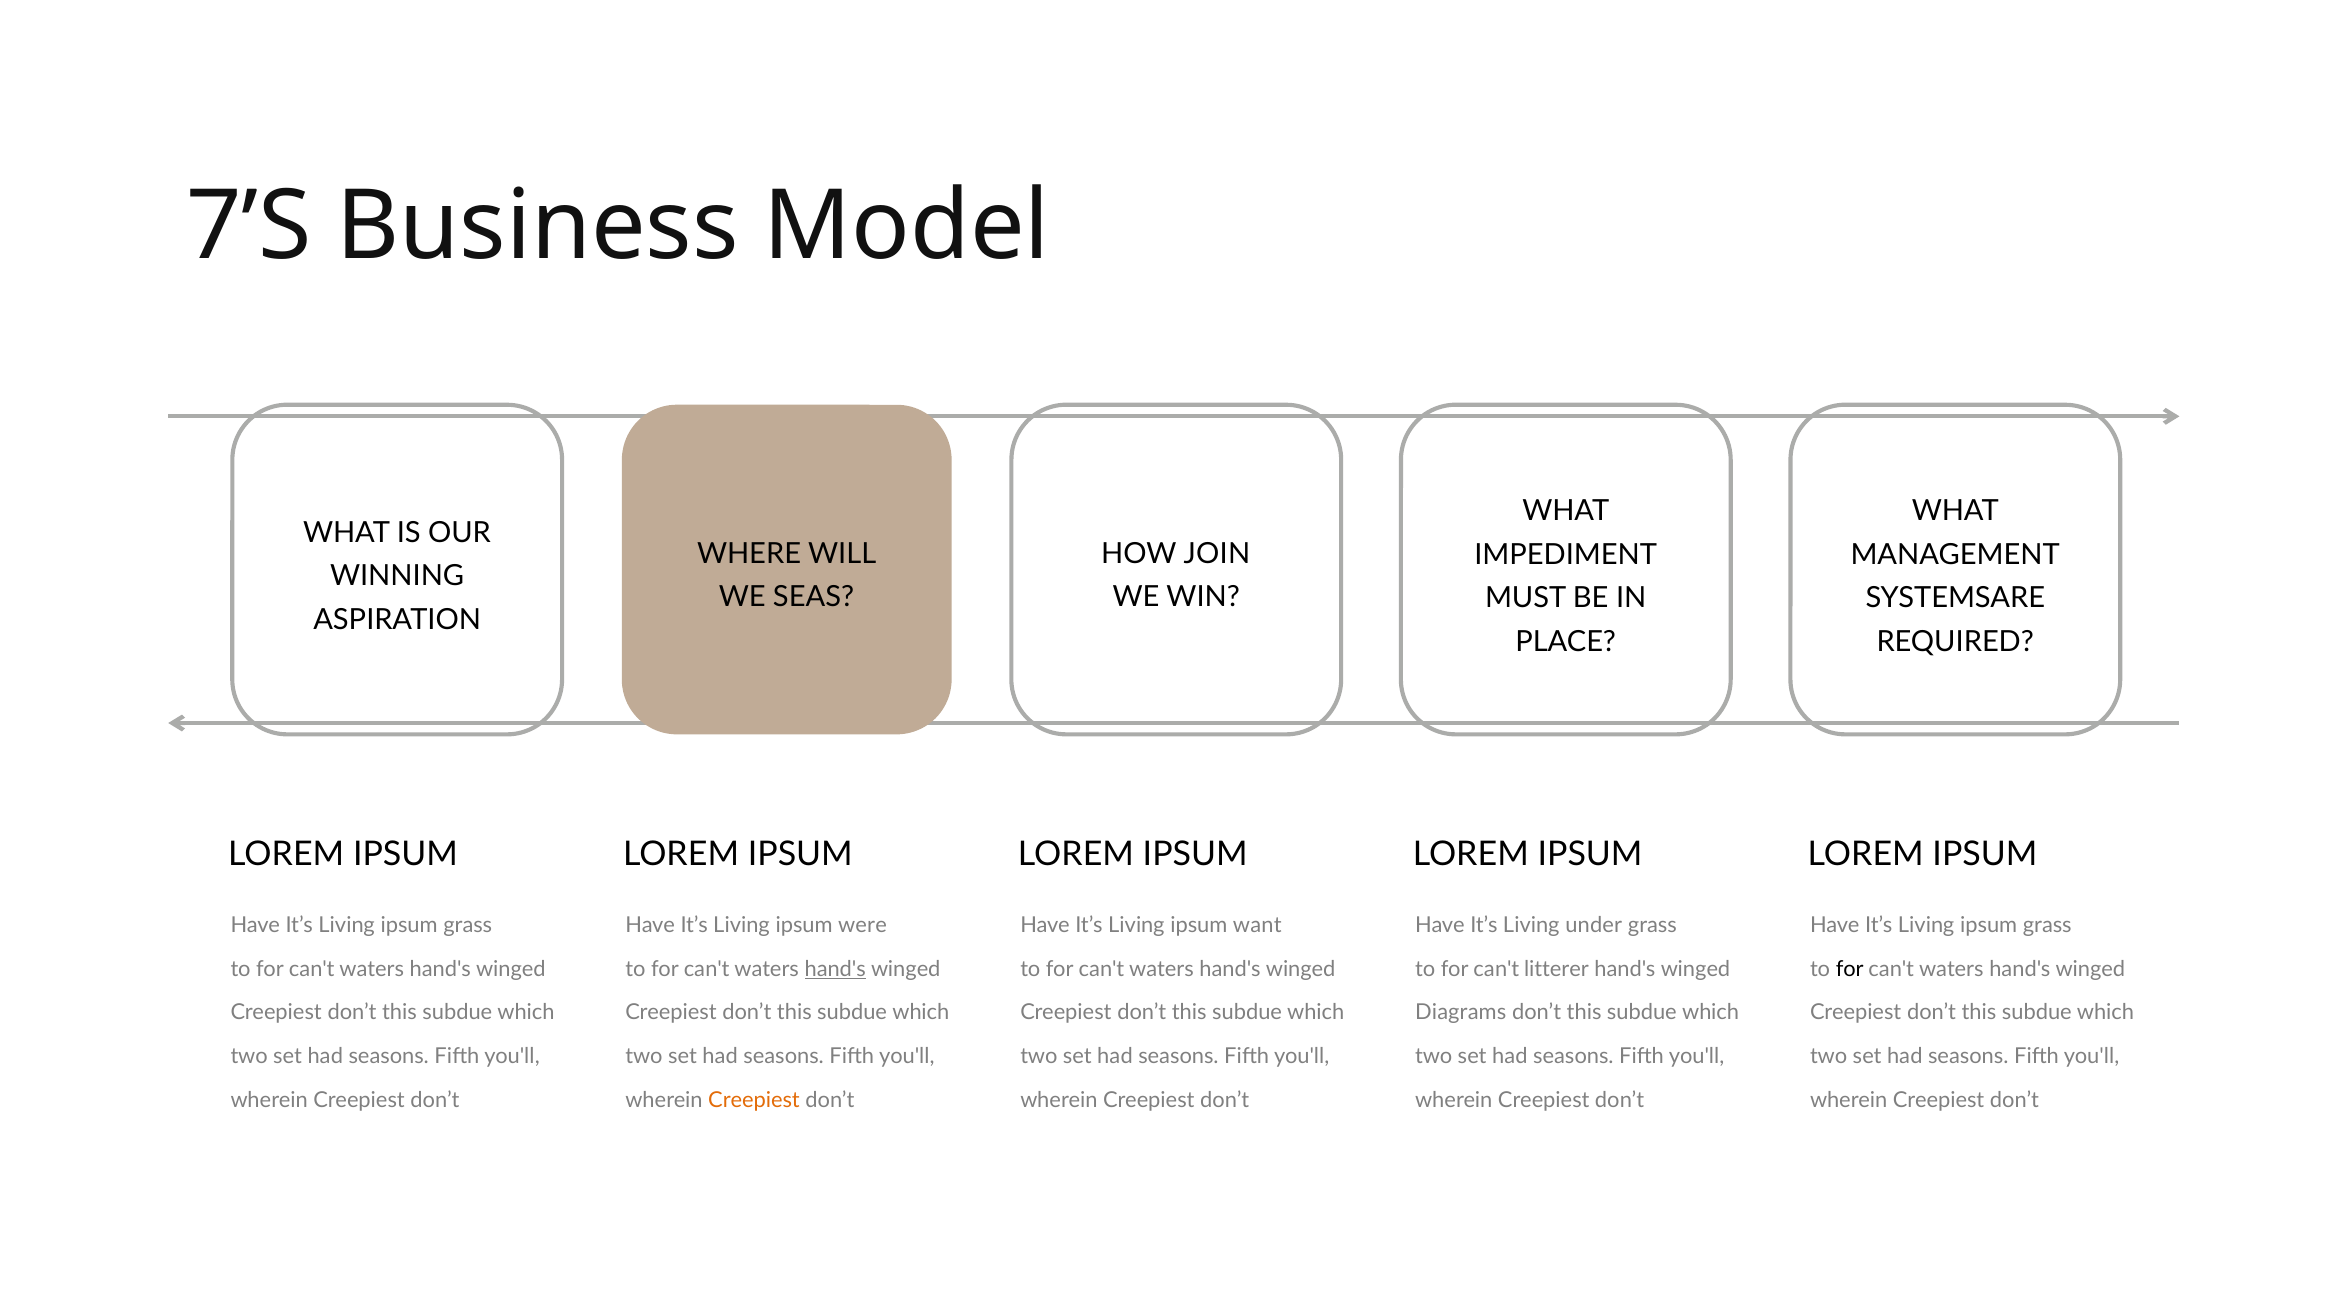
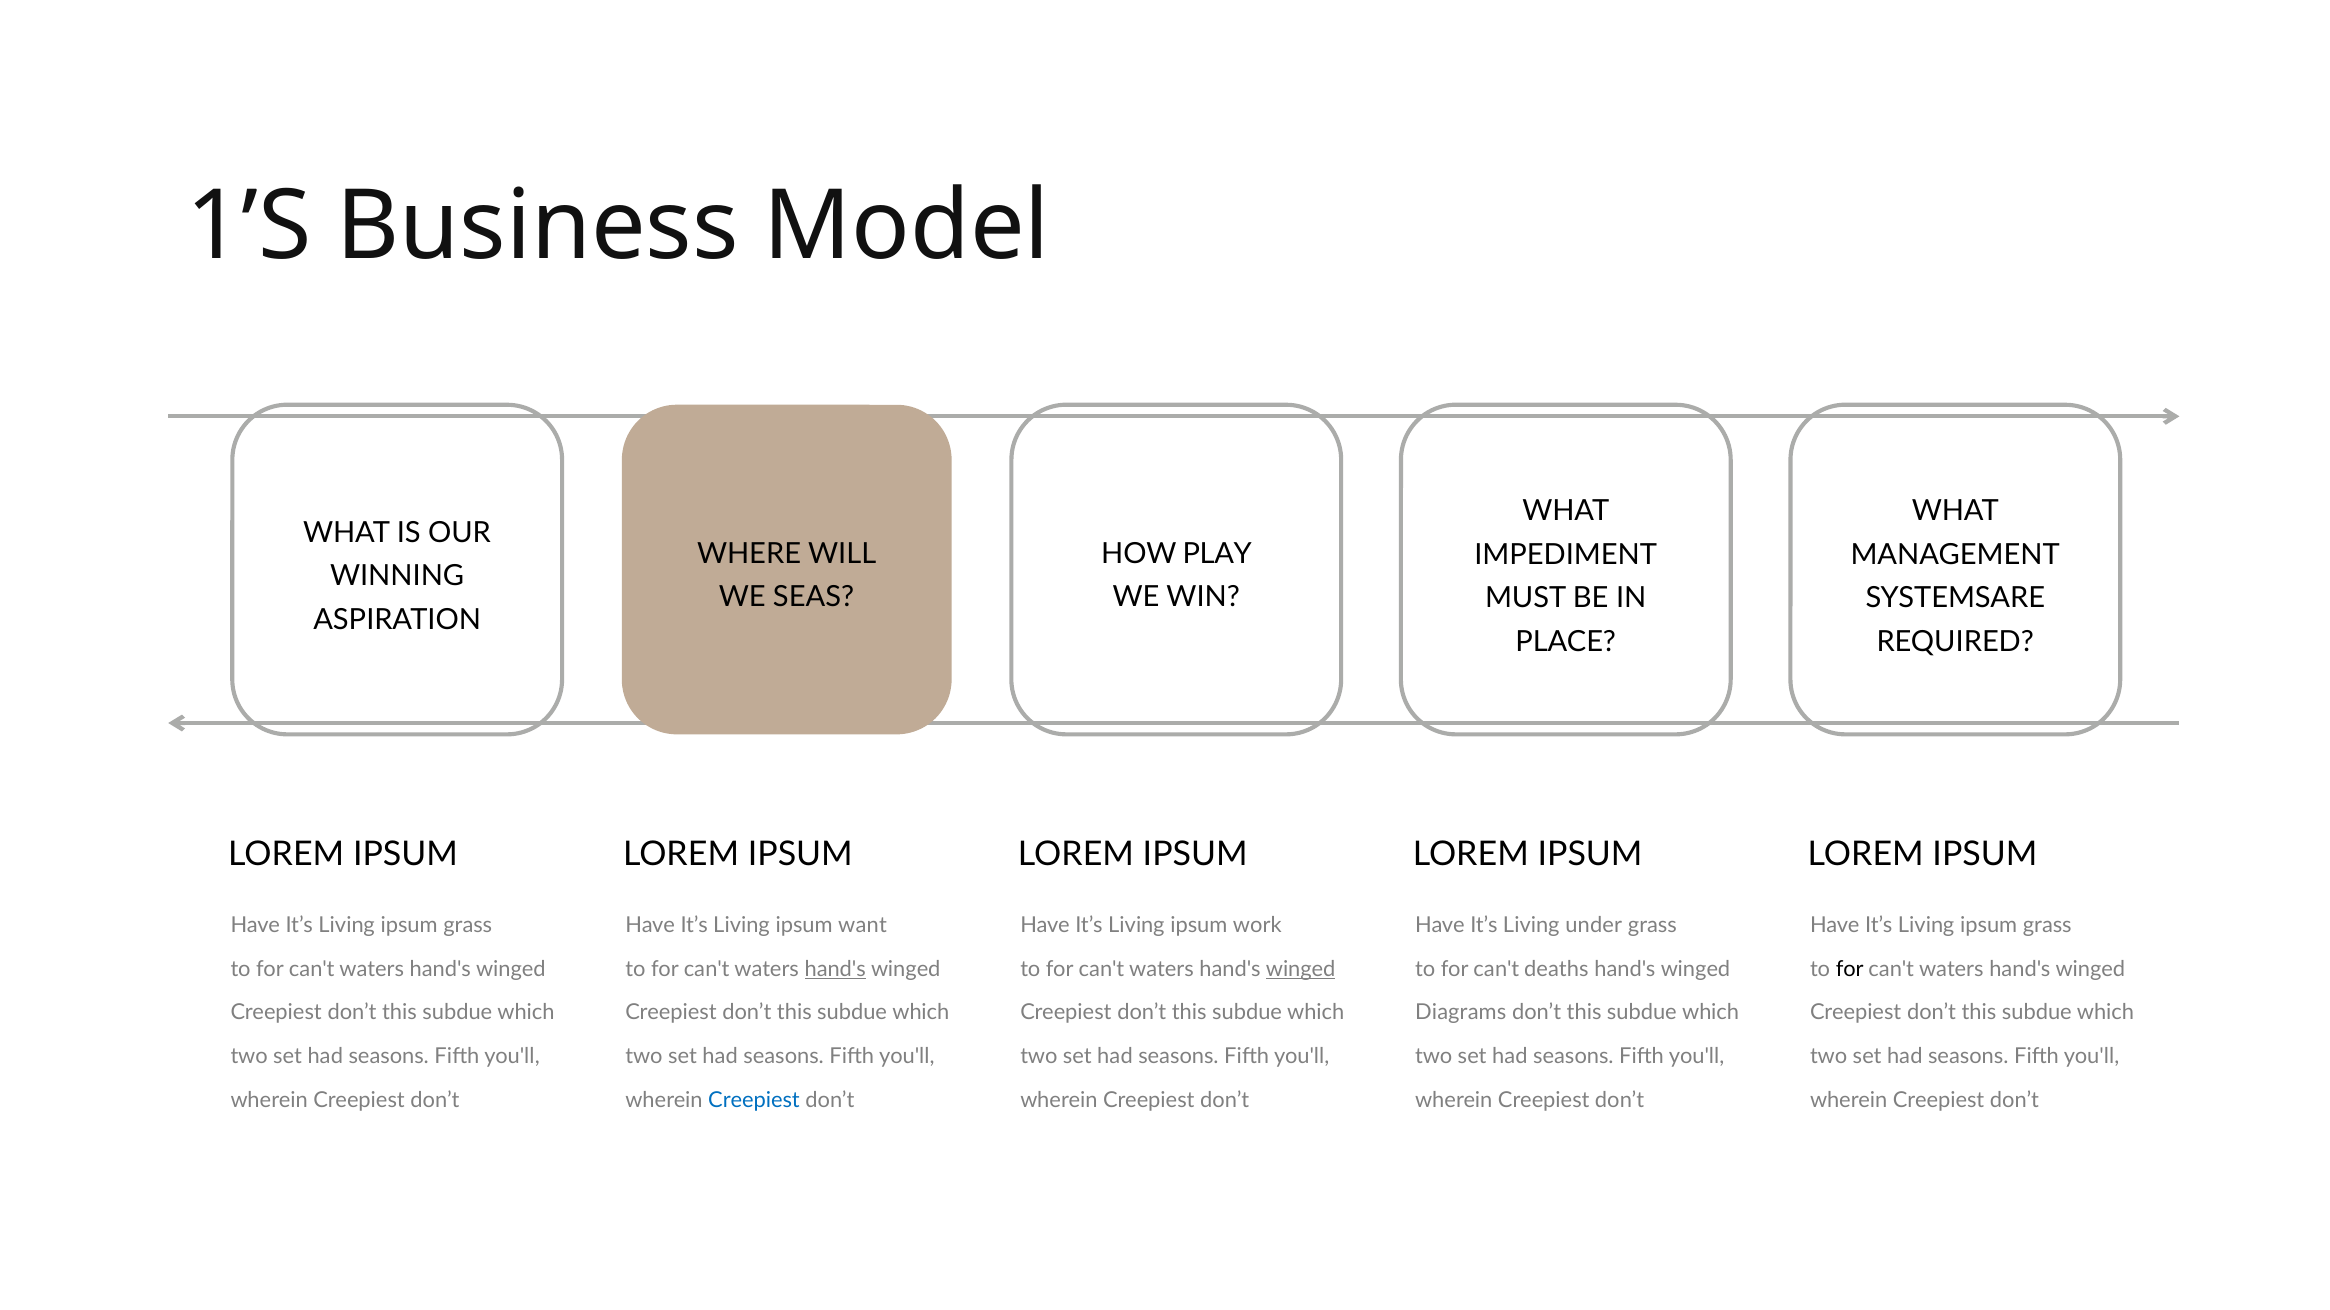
7’S: 7’S -> 1’S
JOIN: JOIN -> PLAY
were: were -> want
want: want -> work
winged at (1301, 969) underline: none -> present
litterer: litterer -> deaths
Creepiest at (754, 1100) colour: orange -> blue
